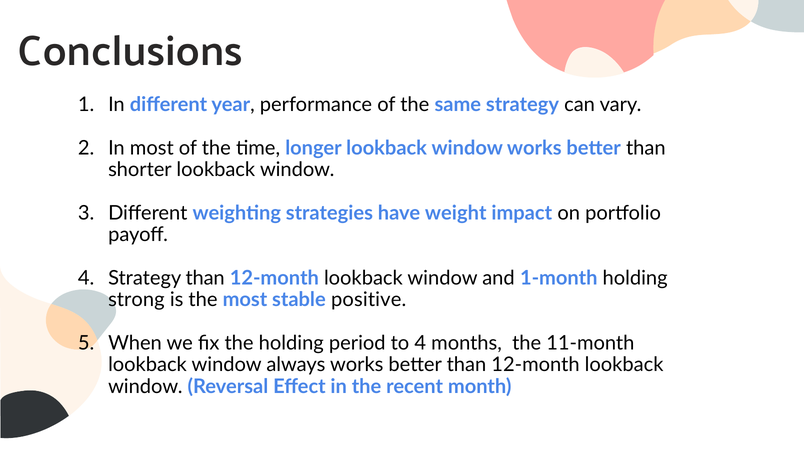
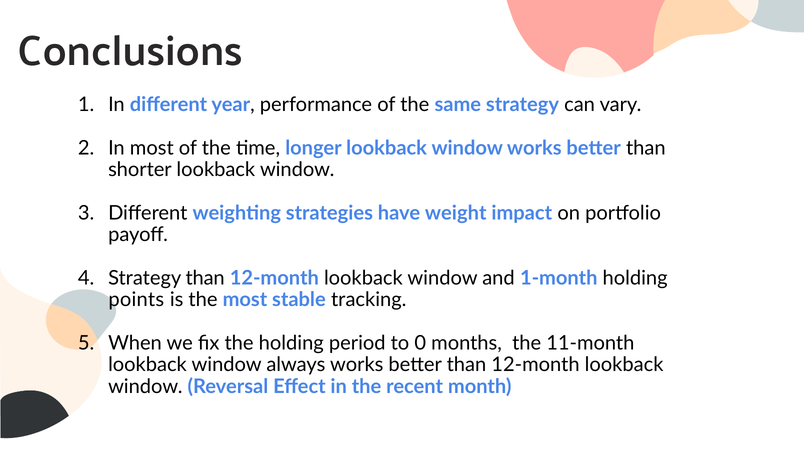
strong: strong -> points
positive: positive -> tracking
to 4: 4 -> 0
